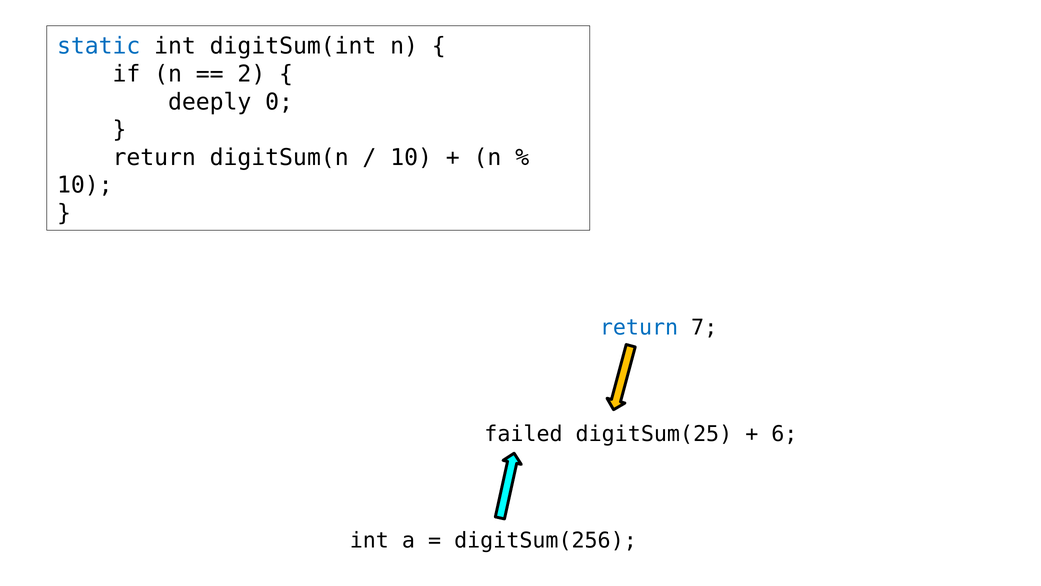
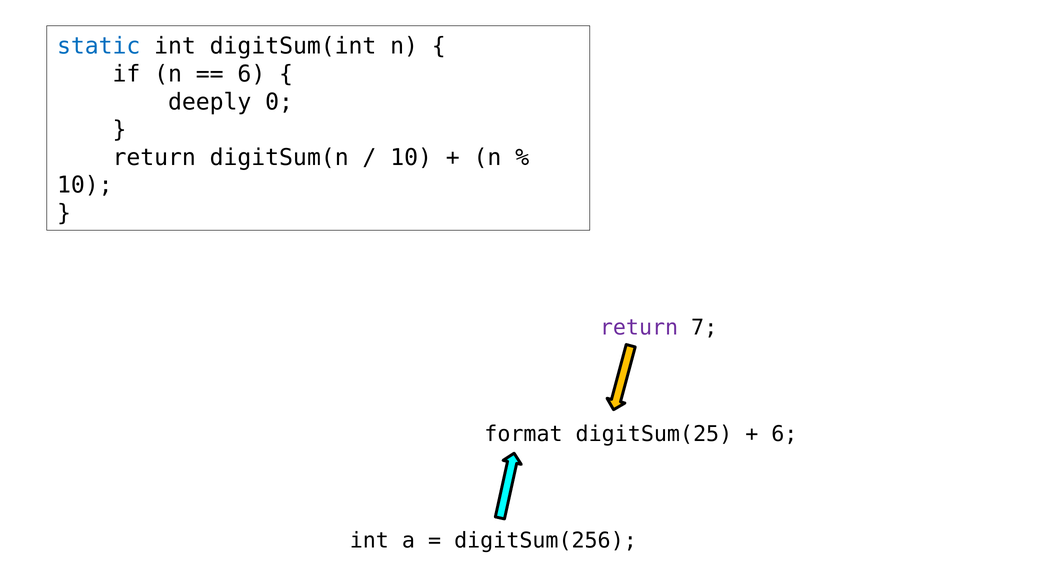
2 at (251, 74): 2 -> 6
return at (639, 327) colour: blue -> purple
failed: failed -> format
